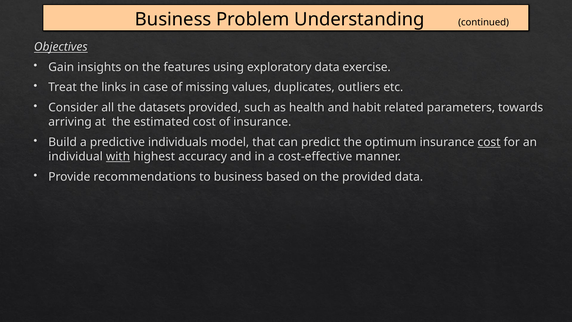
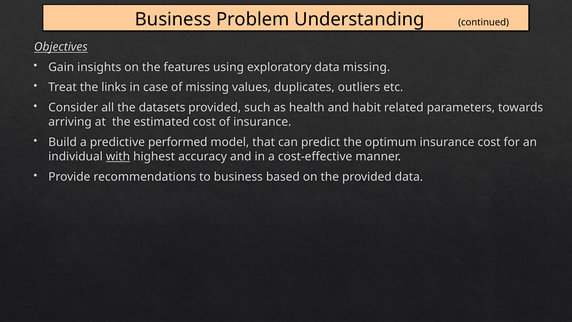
data exercise: exercise -> missing
individuals: individuals -> performed
cost at (489, 142) underline: present -> none
